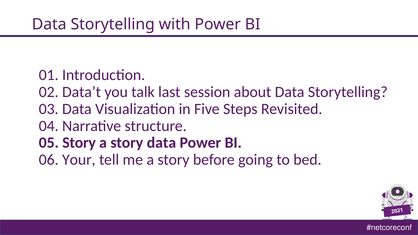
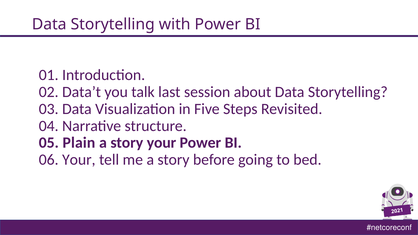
05 Story: Story -> Plain
story data: data -> your
